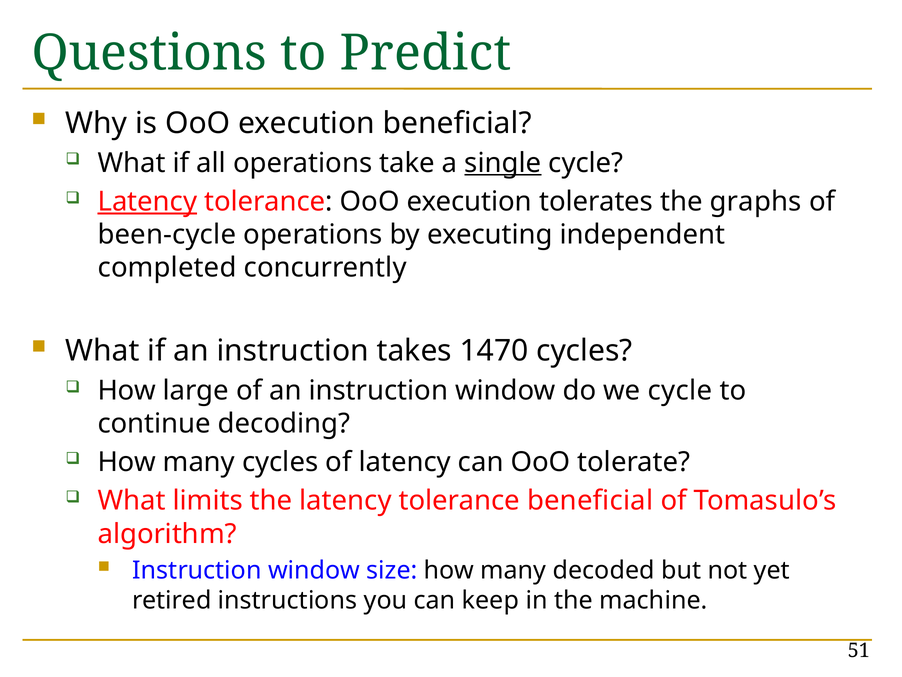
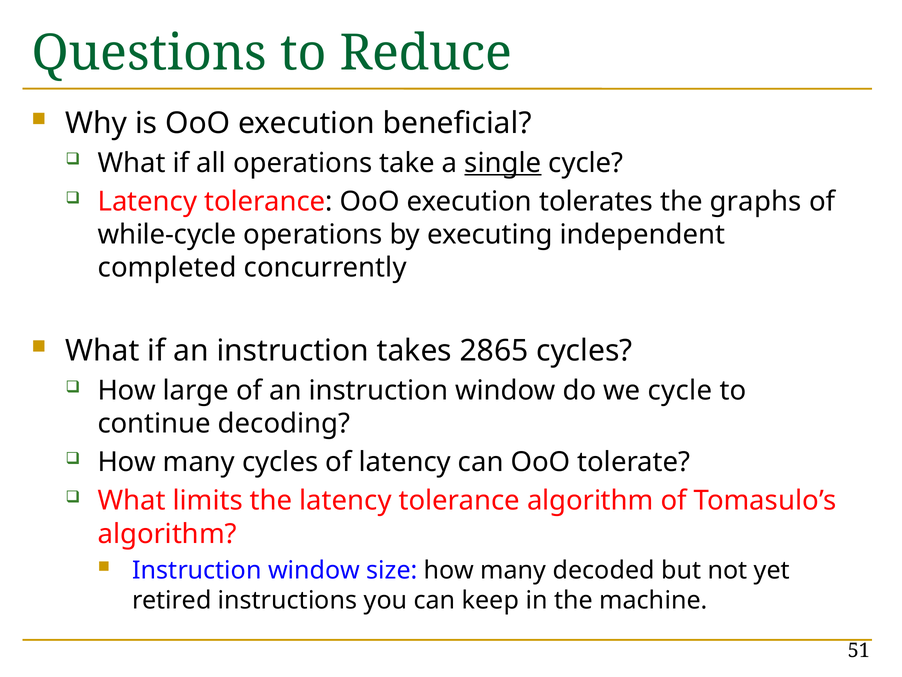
Predict: Predict -> Reduce
Latency at (147, 201) underline: present -> none
been-cycle: been-cycle -> while-cycle
1470: 1470 -> 2865
tolerance beneficial: beneficial -> algorithm
